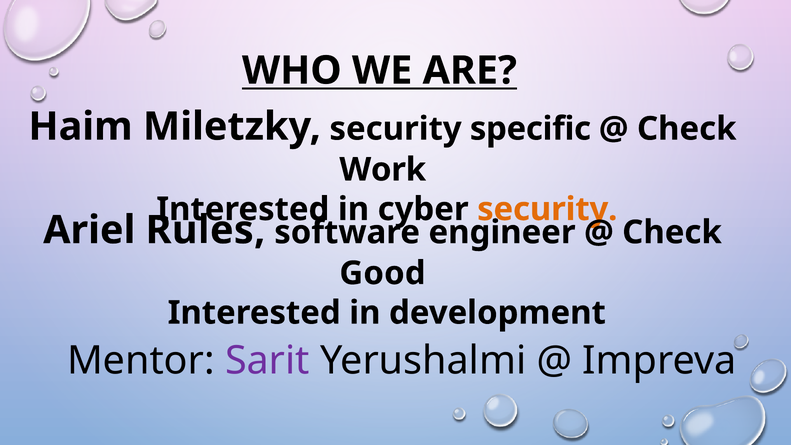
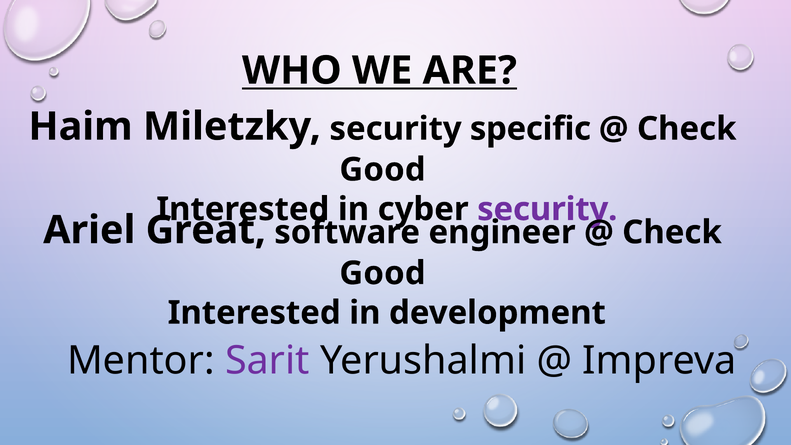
Work at (383, 170): Work -> Good
security at (547, 209) colour: orange -> purple
Rules: Rules -> Great
